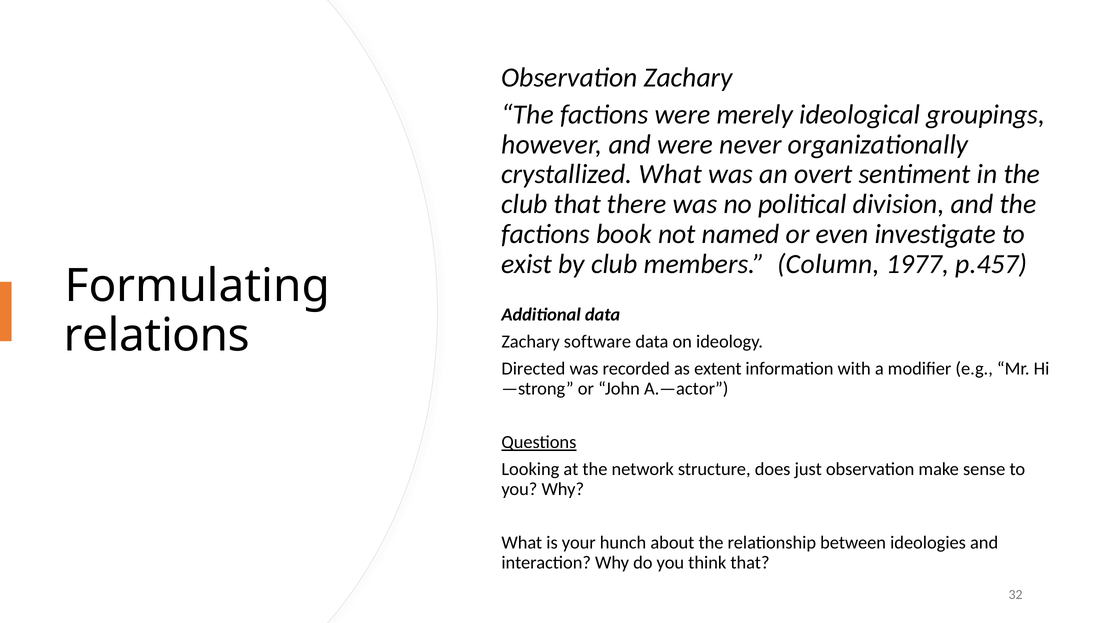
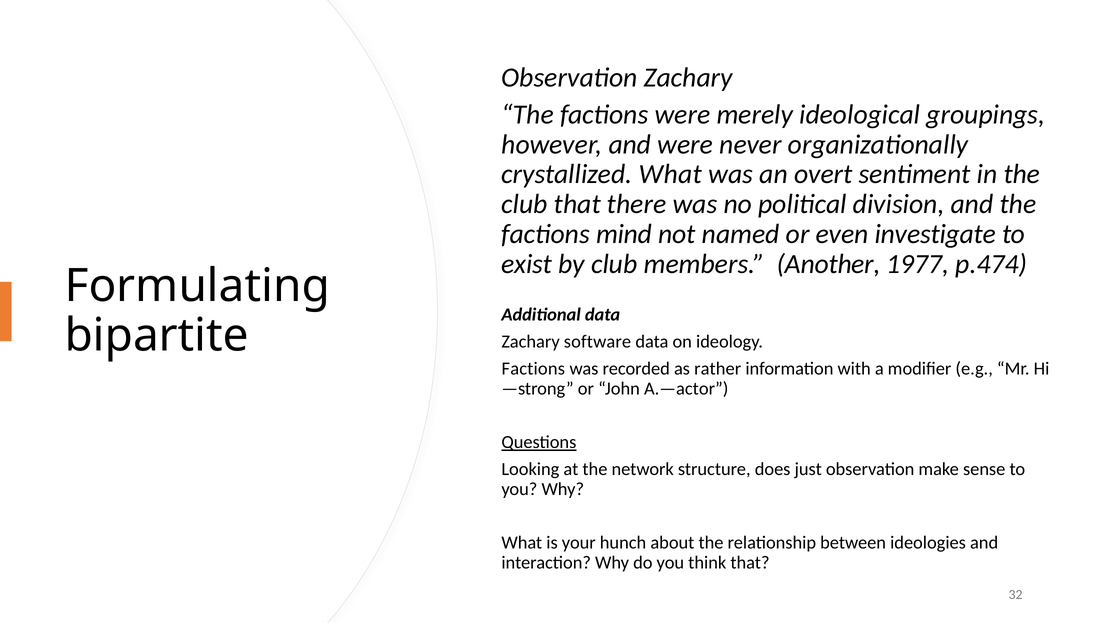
book: book -> mind
Column: Column -> Another
p.457: p.457 -> p.474
relations: relations -> bipartite
Directed at (533, 368): Directed -> Factions
extent: extent -> rather
